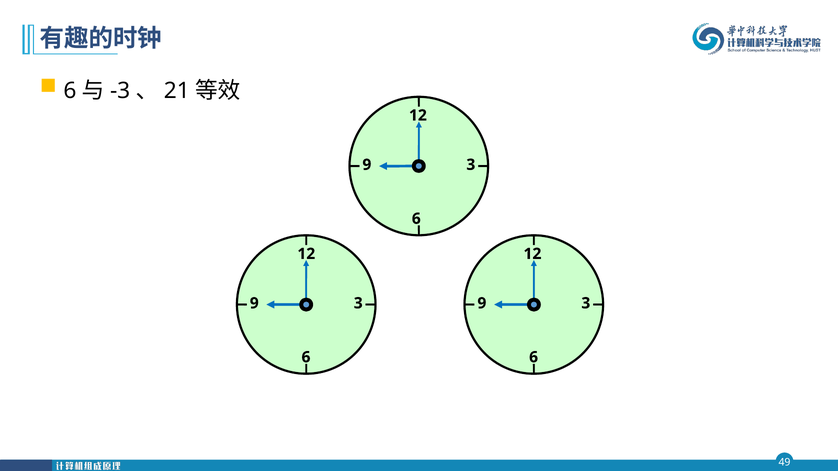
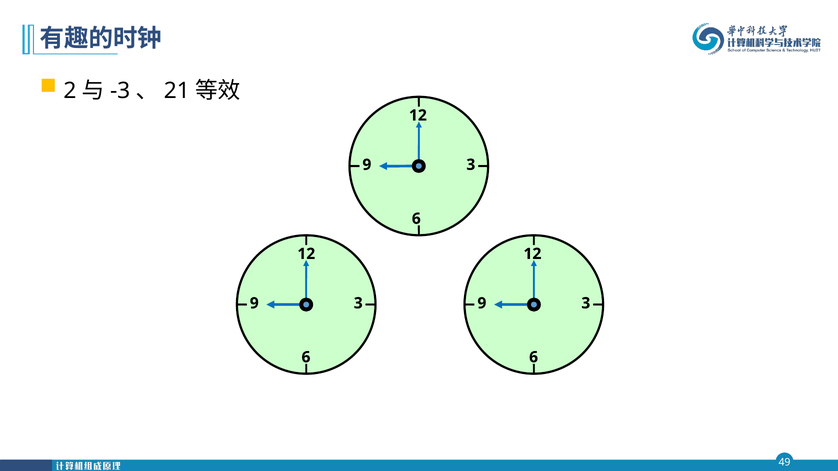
6 at (70, 91): 6 -> 2
